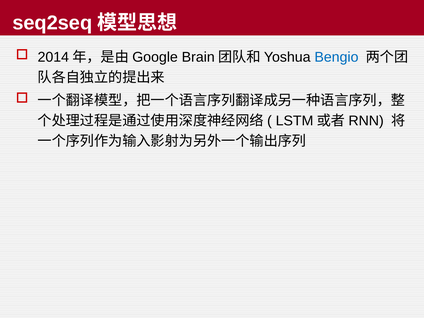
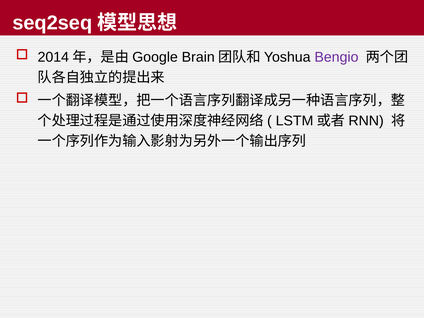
Bengio colour: blue -> purple
